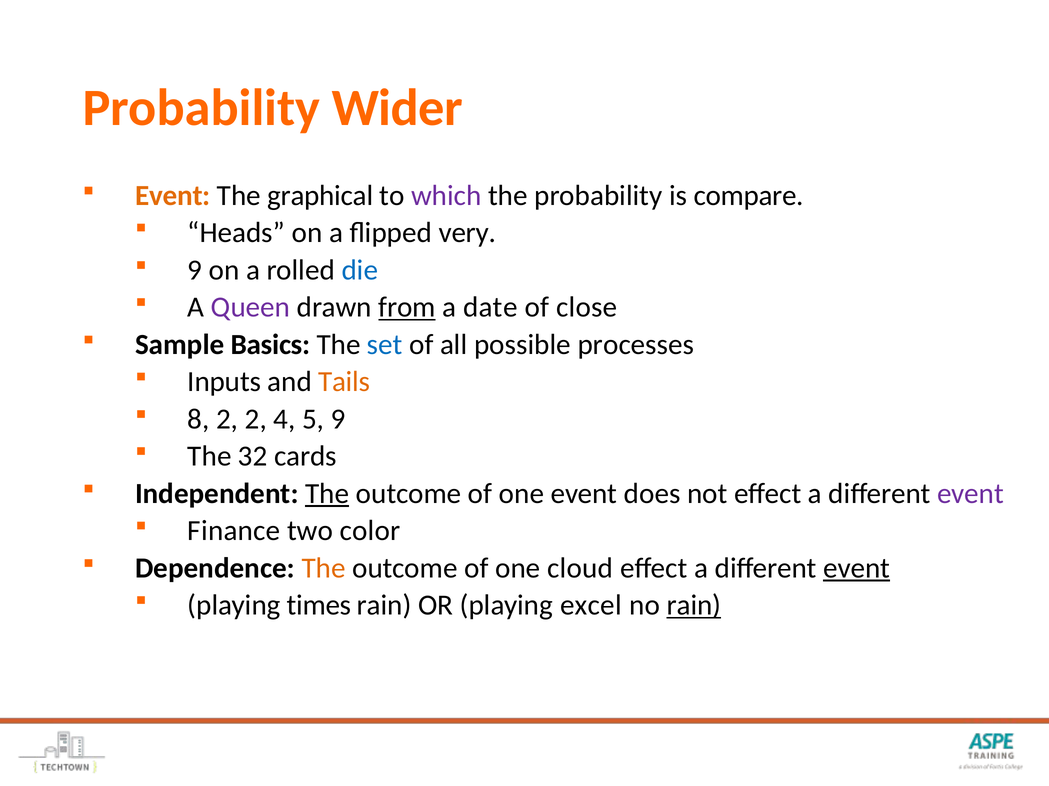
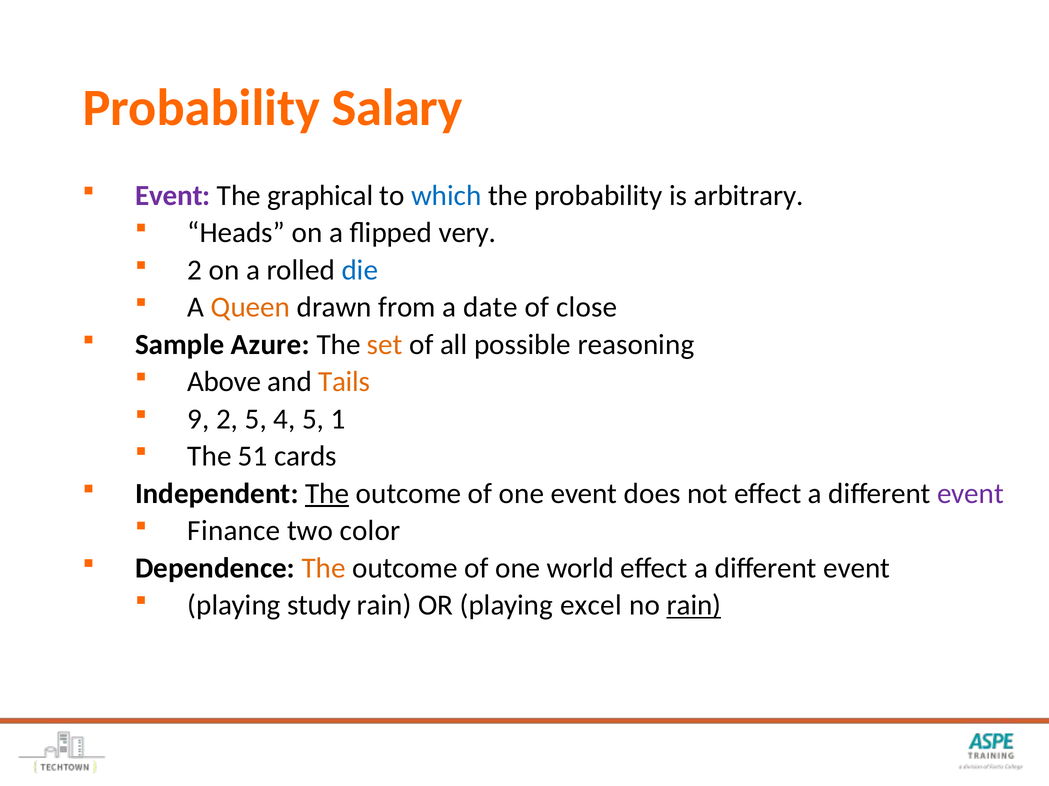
Wider: Wider -> Salary
Event at (173, 196) colour: orange -> purple
which colour: purple -> blue
compare: compare -> arbitrary
9 at (195, 270): 9 -> 2
Queen colour: purple -> orange
from underline: present -> none
Basics: Basics -> Azure
set colour: blue -> orange
processes: processes -> reasoning
Inputs: Inputs -> Above
8: 8 -> 9
2 2: 2 -> 5
5 9: 9 -> 1
32: 32 -> 51
cloud: cloud -> world
event at (857, 569) underline: present -> none
times: times -> study
